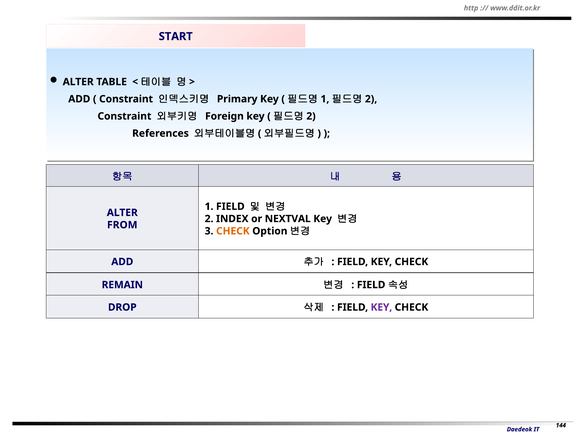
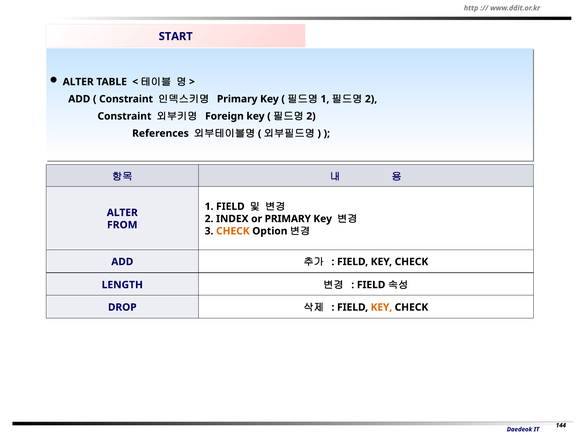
or NEXTVAL: NEXTVAL -> PRIMARY
REMAIN: REMAIN -> LENGTH
KEY at (381, 307) colour: purple -> orange
